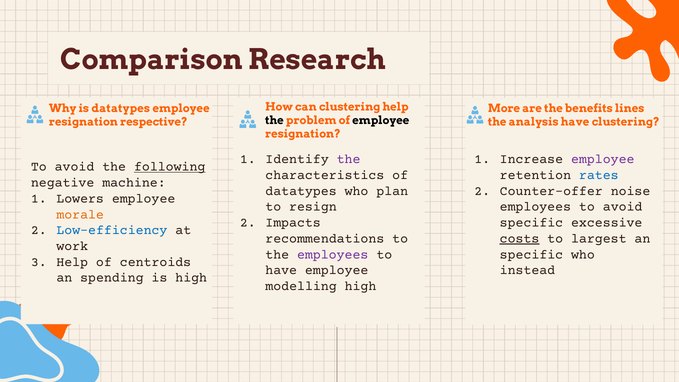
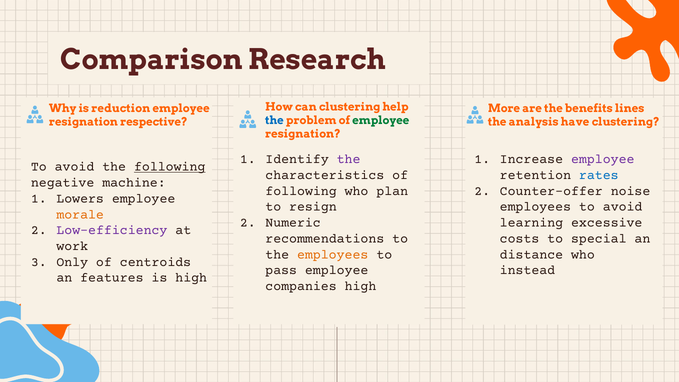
is datatypes: datatypes -> reduction
the at (274, 120) colour: black -> blue
employee at (381, 120) colour: black -> green
datatypes at (301, 191): datatypes -> following
Impacts: Impacts -> Numeric
specific at (531, 222): specific -> learning
Low-efficiency colour: blue -> purple
costs underline: present -> none
largest: largest -> special
employees at (333, 254) colour: purple -> orange
specific at (531, 254): specific -> distance
Help at (72, 262): Help -> Only
have at (281, 270): have -> pass
spending: spending -> features
modelling: modelling -> companies
